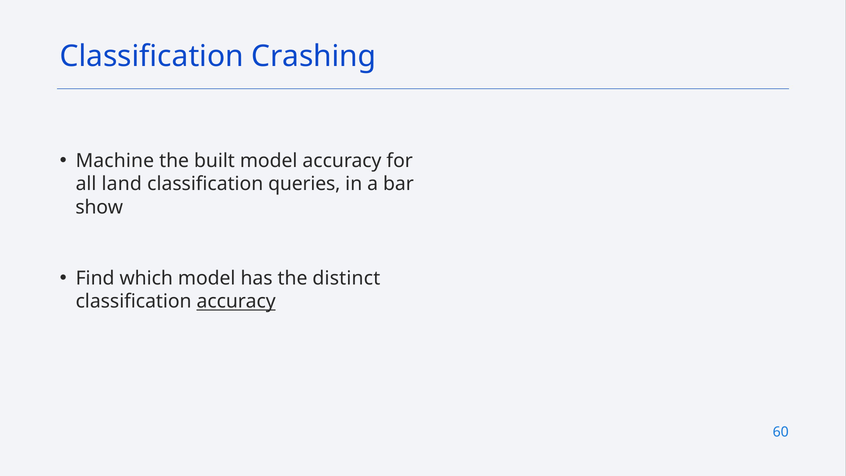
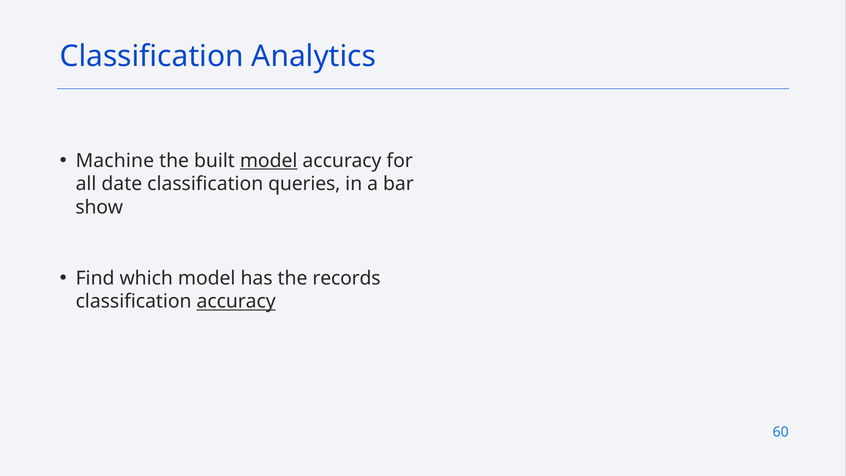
Crashing: Crashing -> Analytics
model at (269, 161) underline: none -> present
land: land -> date
distinct: distinct -> records
